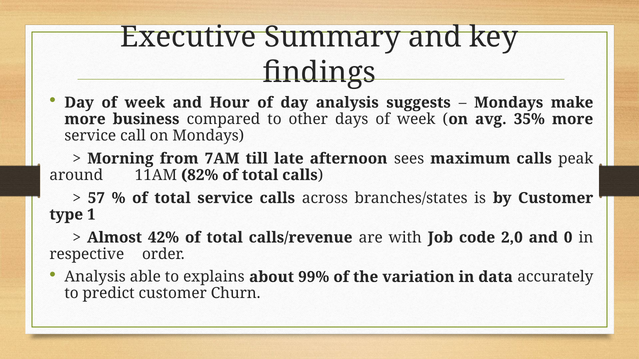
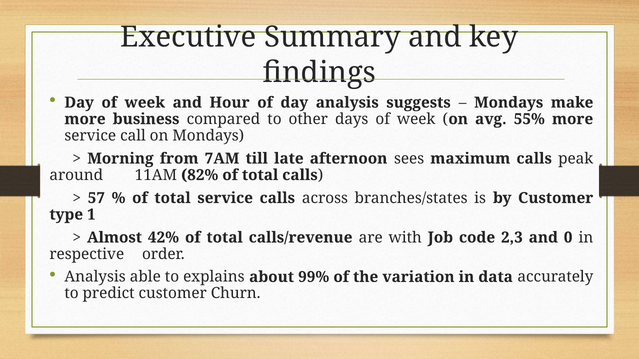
35%: 35% -> 55%
2,0: 2,0 -> 2,3
